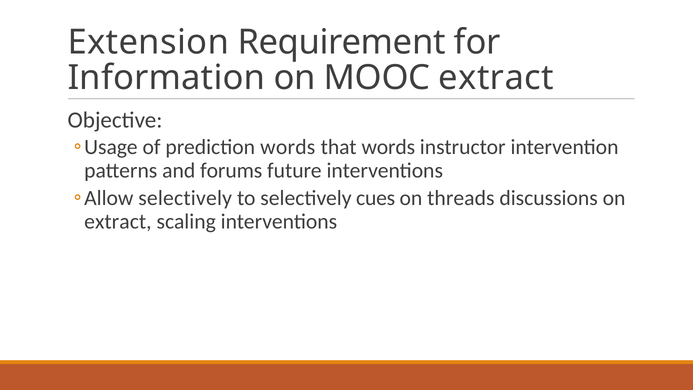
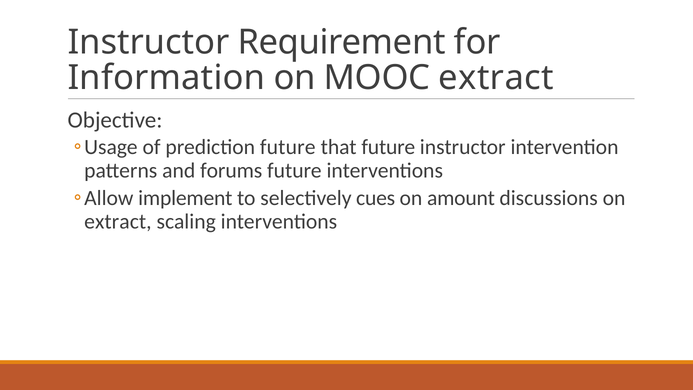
Extension at (148, 42): Extension -> Instructor
prediction words: words -> future
that words: words -> future
selectively at (185, 198): selectively -> implement
threads: threads -> amount
